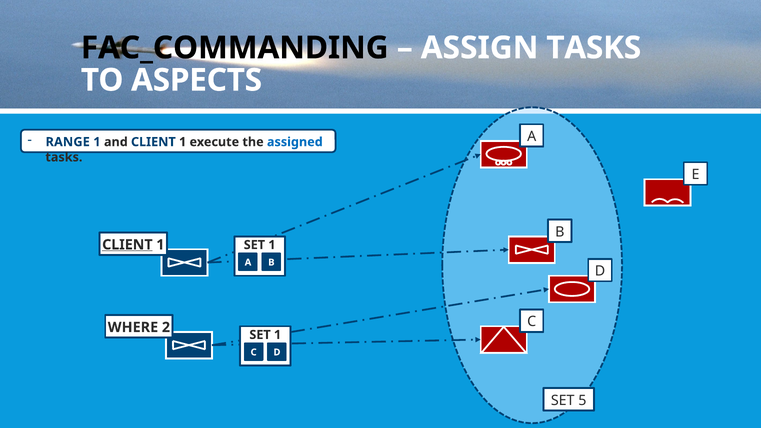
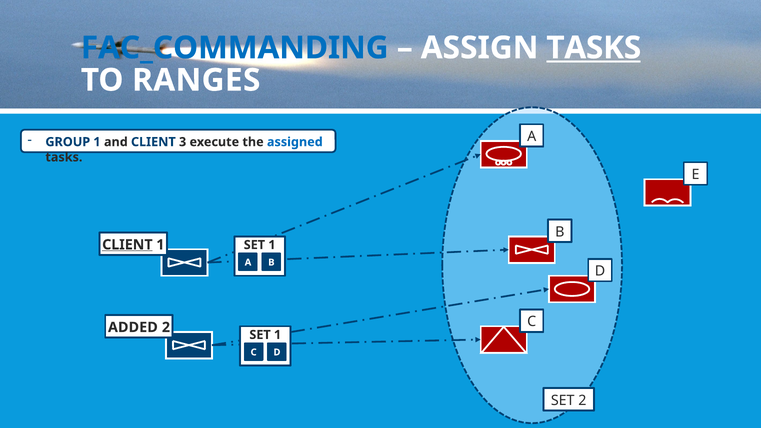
FAC_COMMANDING colour: black -> blue
TASKS at (594, 48) underline: none -> present
ASPECTS: ASPECTS -> RANGES
RANGE: RANGE -> GROUP
and CLIENT 1: 1 -> 3
WHERE: WHERE -> ADDED
SET 5: 5 -> 2
